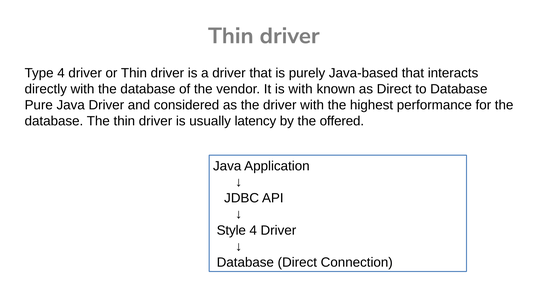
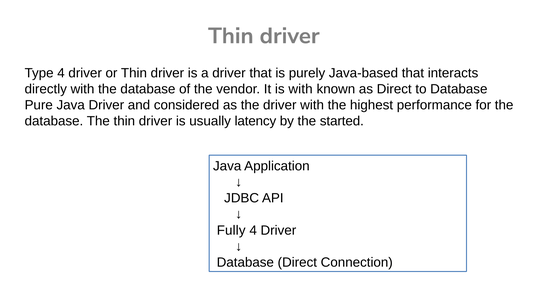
offered: offered -> started
Style: Style -> Fully
